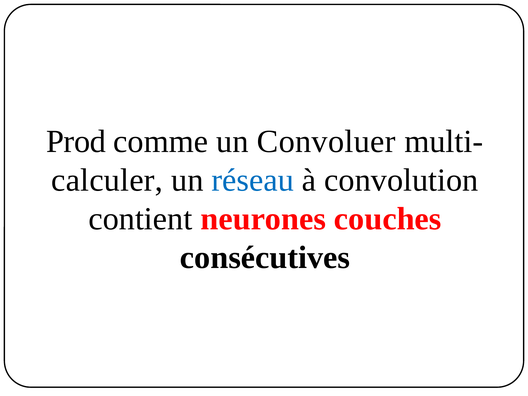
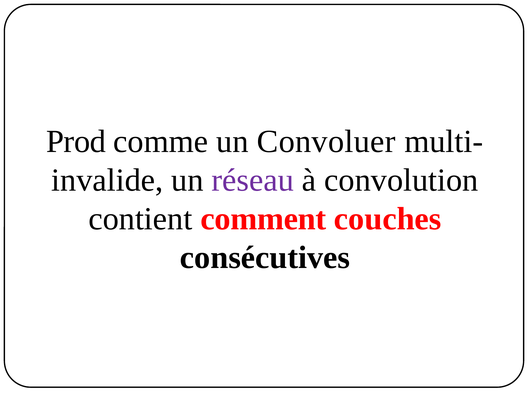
calculer: calculer -> invalide
réseau colour: blue -> purple
neurones: neurones -> comment
